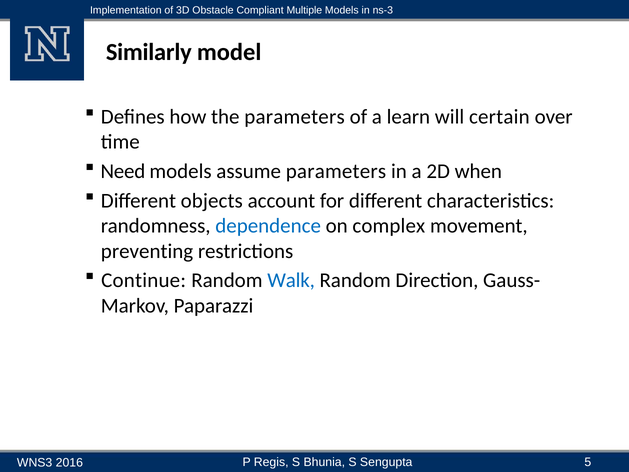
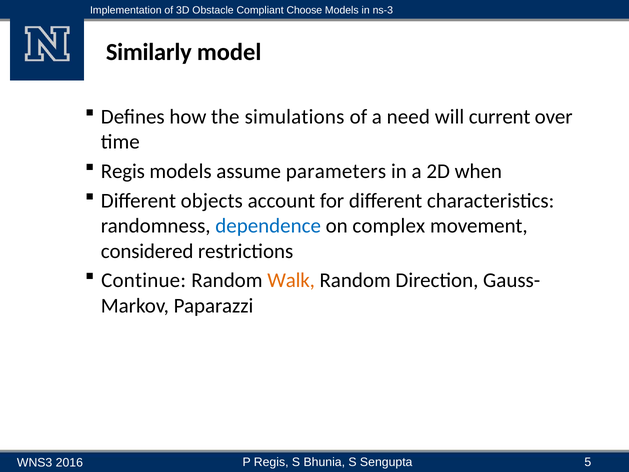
Multiple: Multiple -> Choose
the parameters: parameters -> simulations
learn: learn -> need
certain: certain -> current
Need at (123, 171): Need -> Regis
preventing: preventing -> considered
Walk colour: blue -> orange
